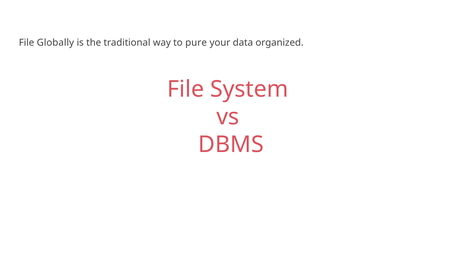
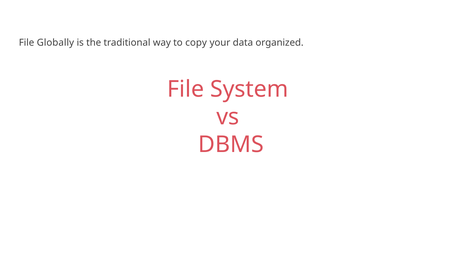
pure: pure -> copy
